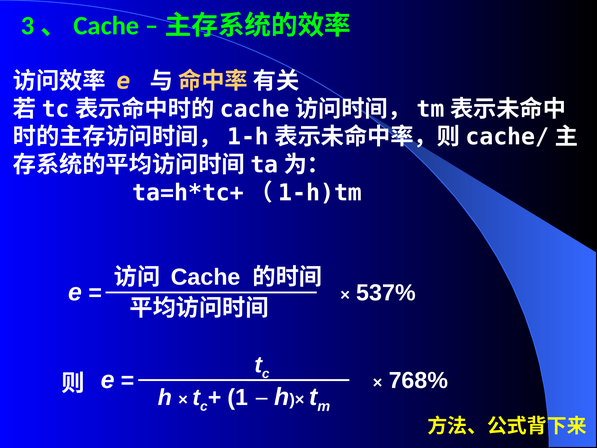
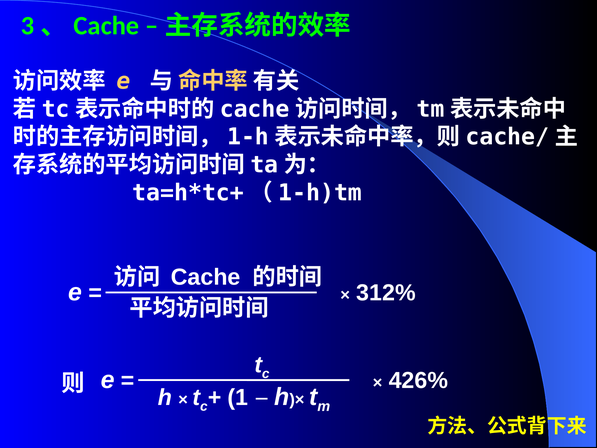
537%: 537% -> 312%
768%: 768% -> 426%
